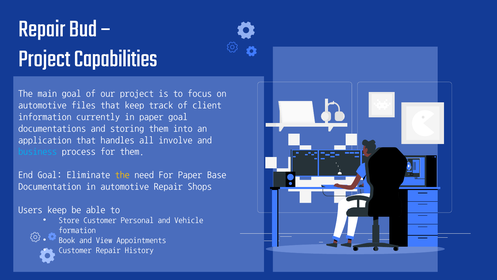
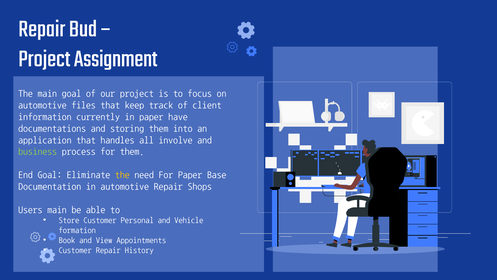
Capabilities: Capabilities -> Assignment
paper goal: goal -> have
business colour: light blue -> light green
Users keep: keep -> main
